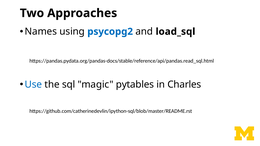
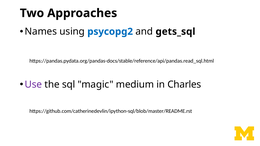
load_sql: load_sql -> gets_sql
Use colour: blue -> purple
pytables: pytables -> medium
